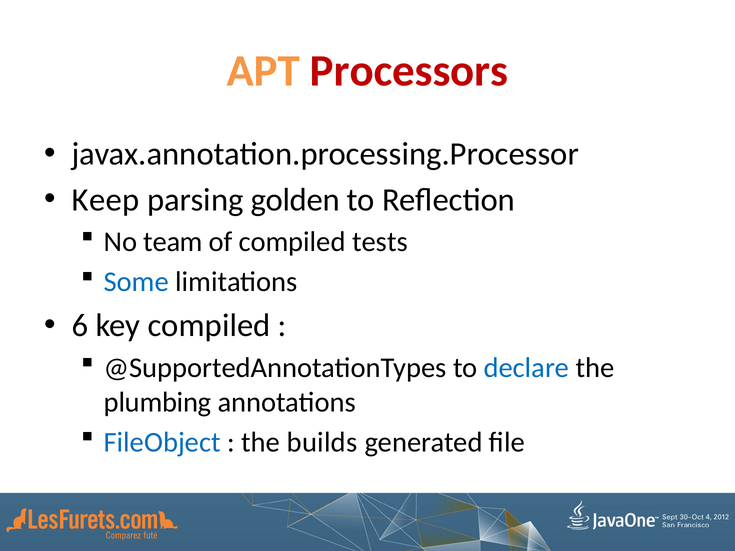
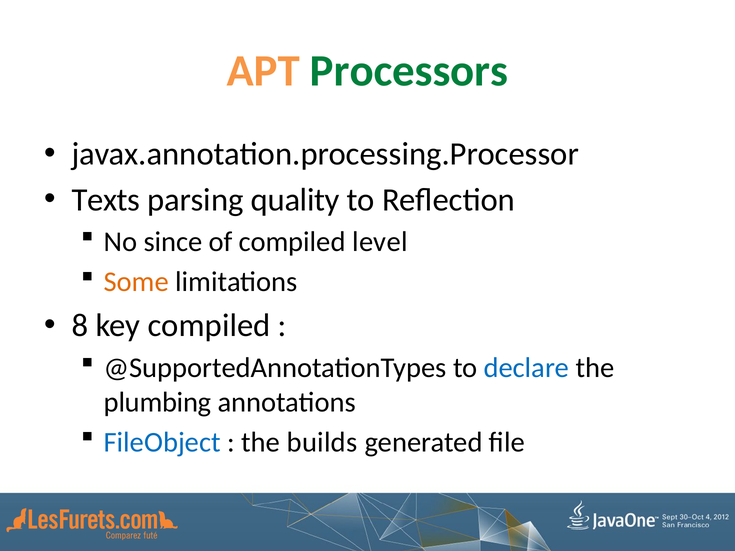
Processors colour: red -> green
Keep: Keep -> Texts
golden: golden -> quality
team: team -> since
tests: tests -> level
Some colour: blue -> orange
6: 6 -> 8
